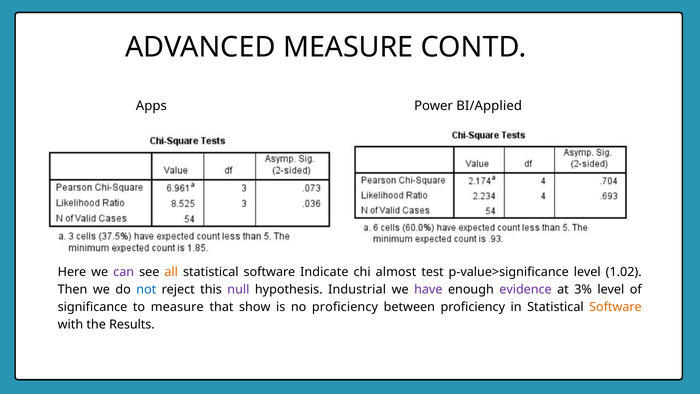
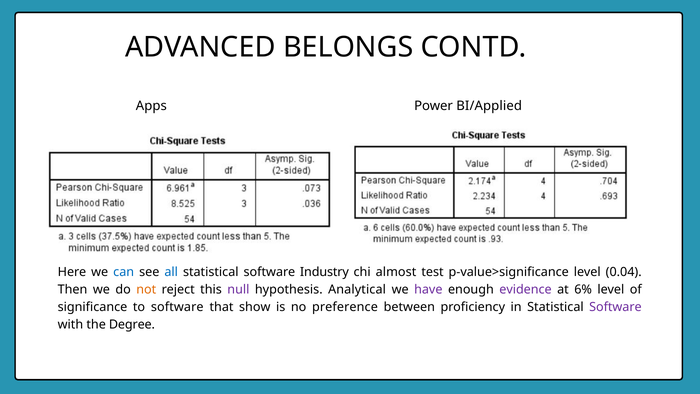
ADVANCED MEASURE: MEASURE -> BELONGS
can colour: purple -> blue
all colour: orange -> blue
Indicate: Indicate -> Industry
1.02: 1.02 -> 0.04
not colour: blue -> orange
Industrial: Industrial -> Analytical
3%: 3% -> 6%
to measure: measure -> software
no proficiency: proficiency -> preference
Software at (615, 307) colour: orange -> purple
Results: Results -> Degree
